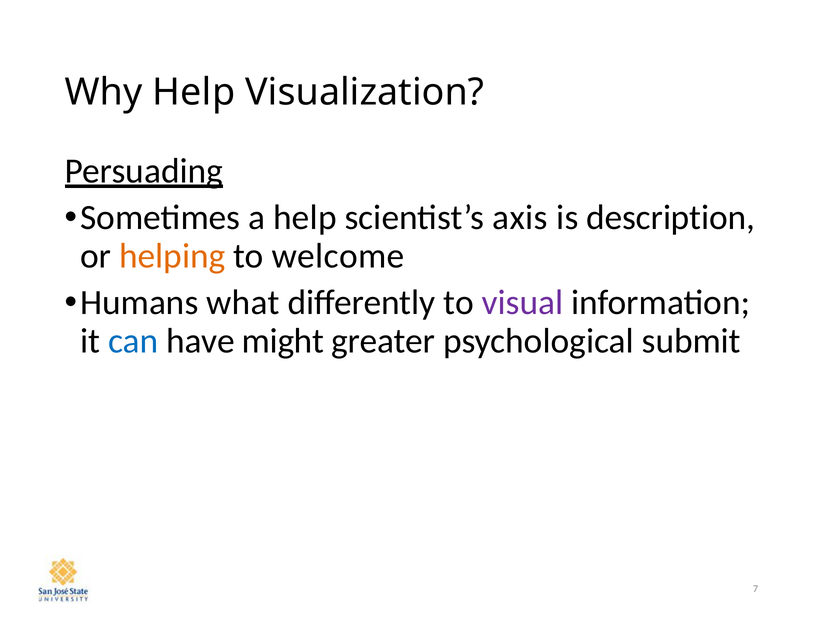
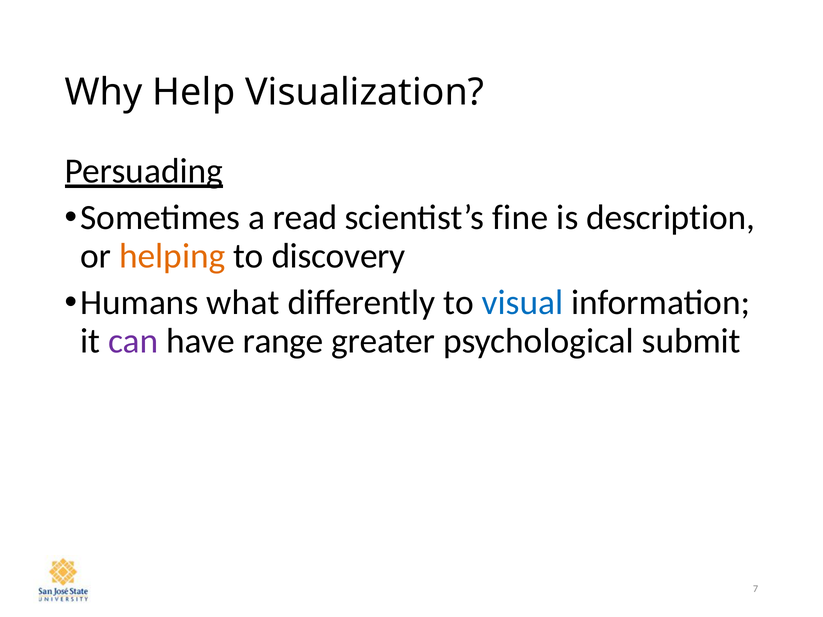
a help: help -> read
axis: axis -> fine
welcome: welcome -> discovery
visual colour: purple -> blue
can colour: blue -> purple
might: might -> range
